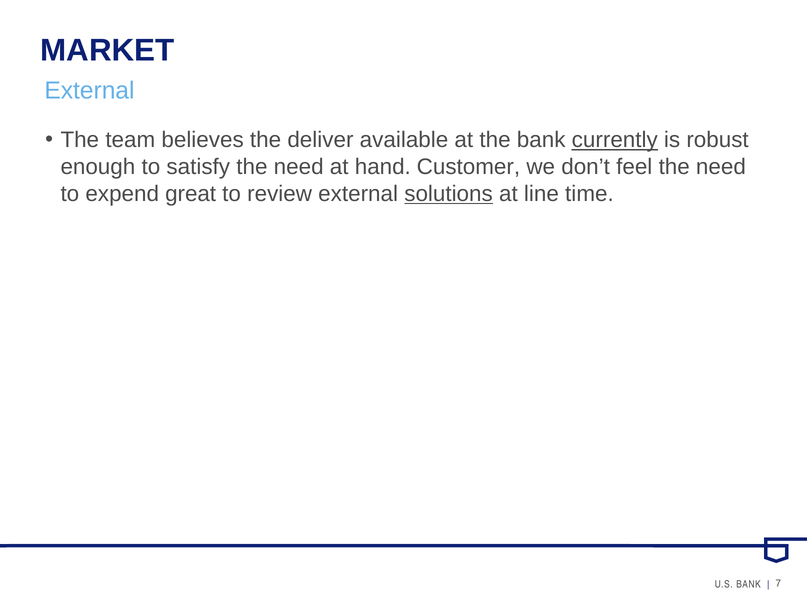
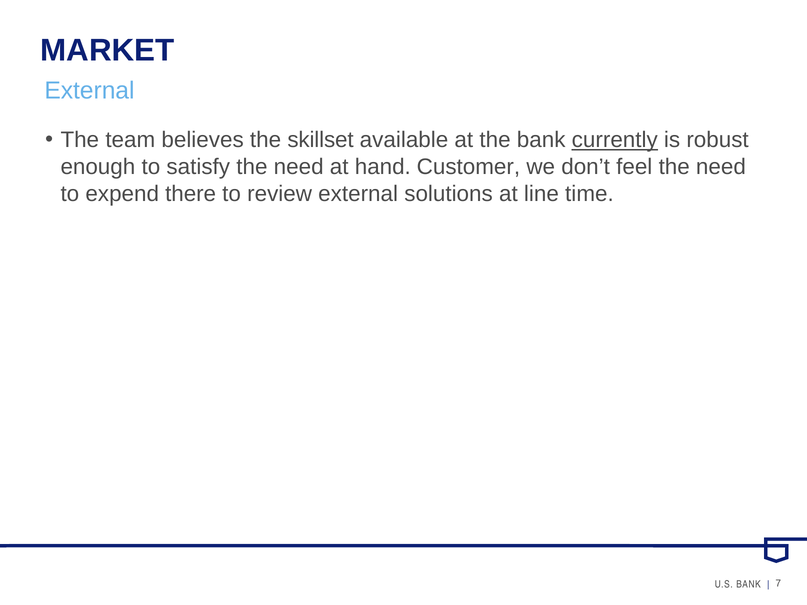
deliver: deliver -> skillset
great: great -> there
solutions underline: present -> none
